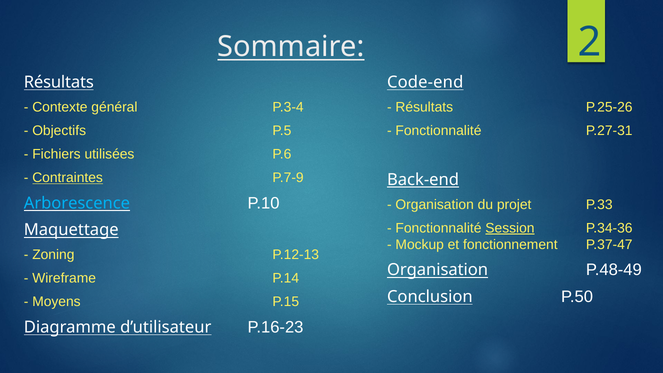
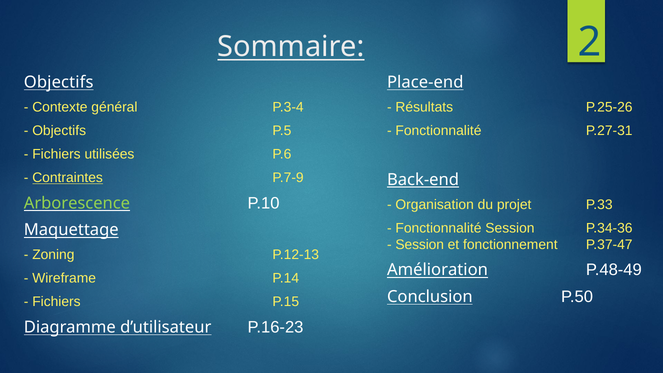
Résultats at (59, 82): Résultats -> Objectifs
Code-end: Code-end -> Place-end
Arborescence colour: light blue -> light green
Session at (510, 228) underline: present -> none
Mockup at (420, 245): Mockup -> Session
Organisation at (438, 270): Organisation -> Amélioration
Moyens at (56, 302): Moyens -> Fichiers
